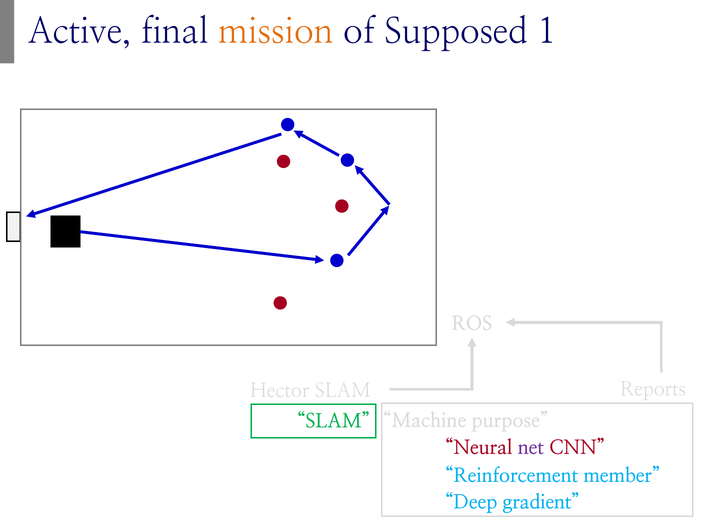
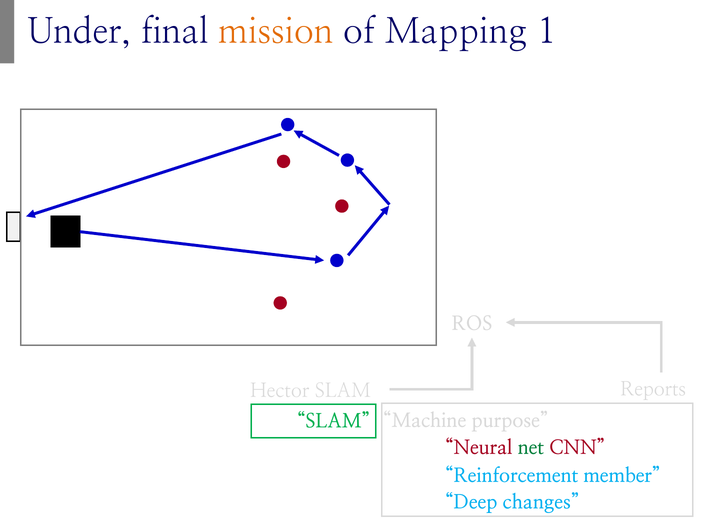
Active: Active -> Under
Supposed: Supposed -> Mapping
net colour: purple -> green
gradient: gradient -> changes
